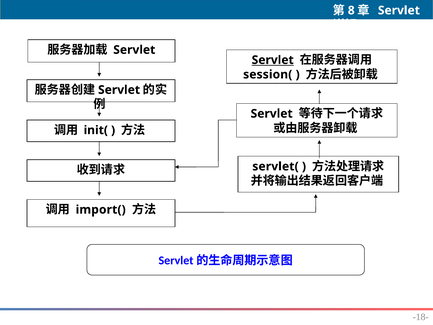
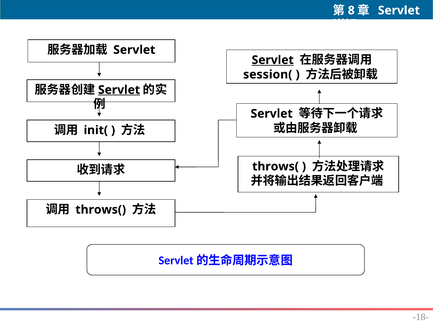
Servlet at (119, 90) underline: none -> present
servlet( at (275, 166): servlet( -> throws(
import( at (101, 209): import( -> throws(
